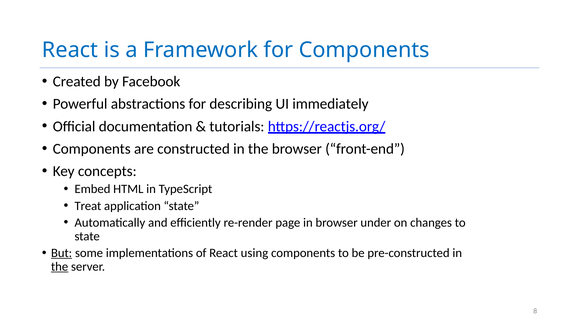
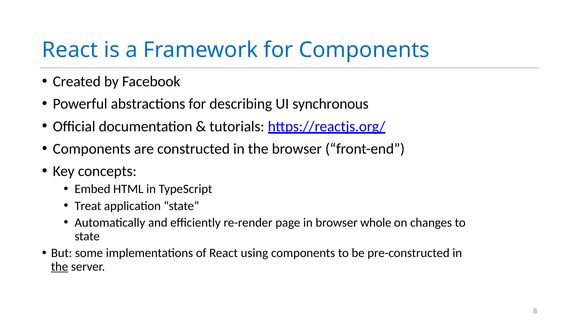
immediately: immediately -> synchronous
under: under -> whole
But underline: present -> none
